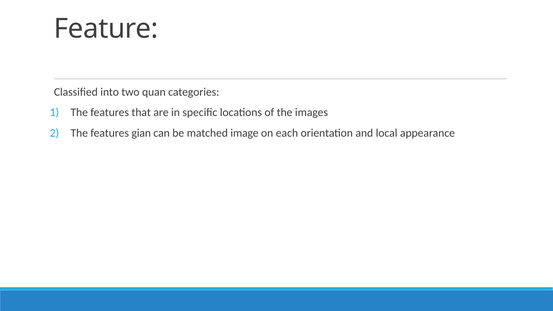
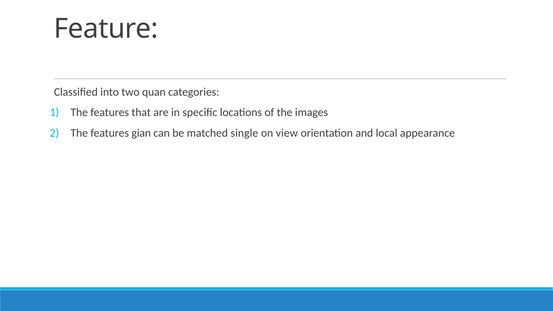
image: image -> single
each: each -> view
